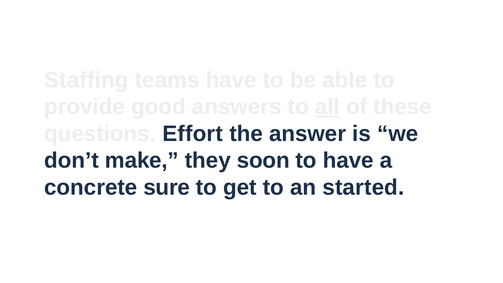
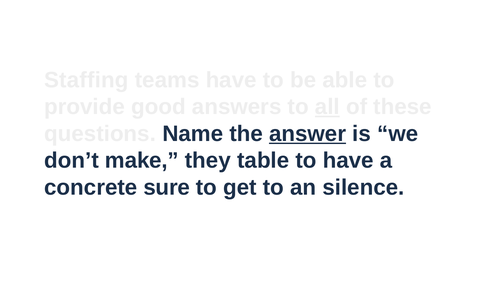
Effort: Effort -> Name
answer underline: none -> present
soon: soon -> table
started: started -> silence
